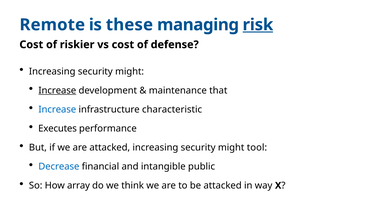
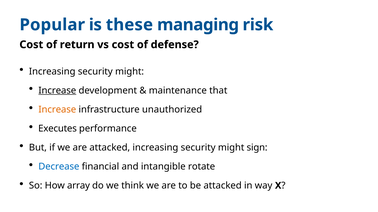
Remote: Remote -> Popular
risk underline: present -> none
riskier: riskier -> return
Increase at (57, 110) colour: blue -> orange
characteristic: characteristic -> unauthorized
tool: tool -> sign
public: public -> rotate
